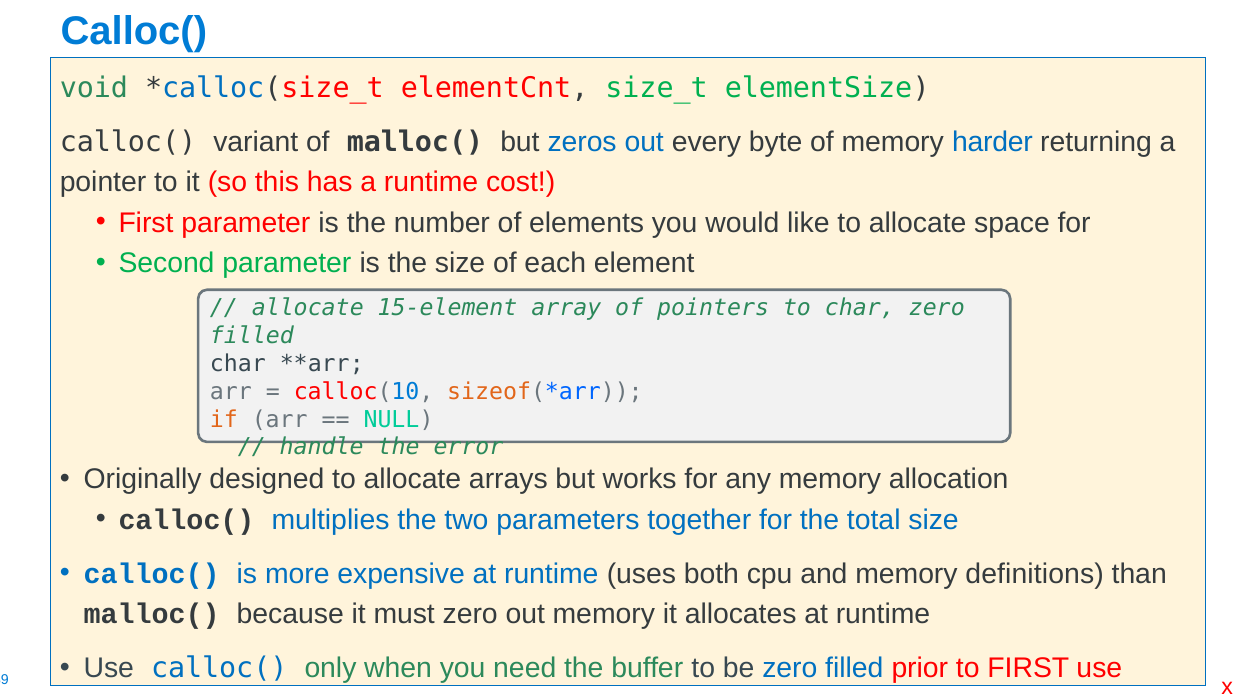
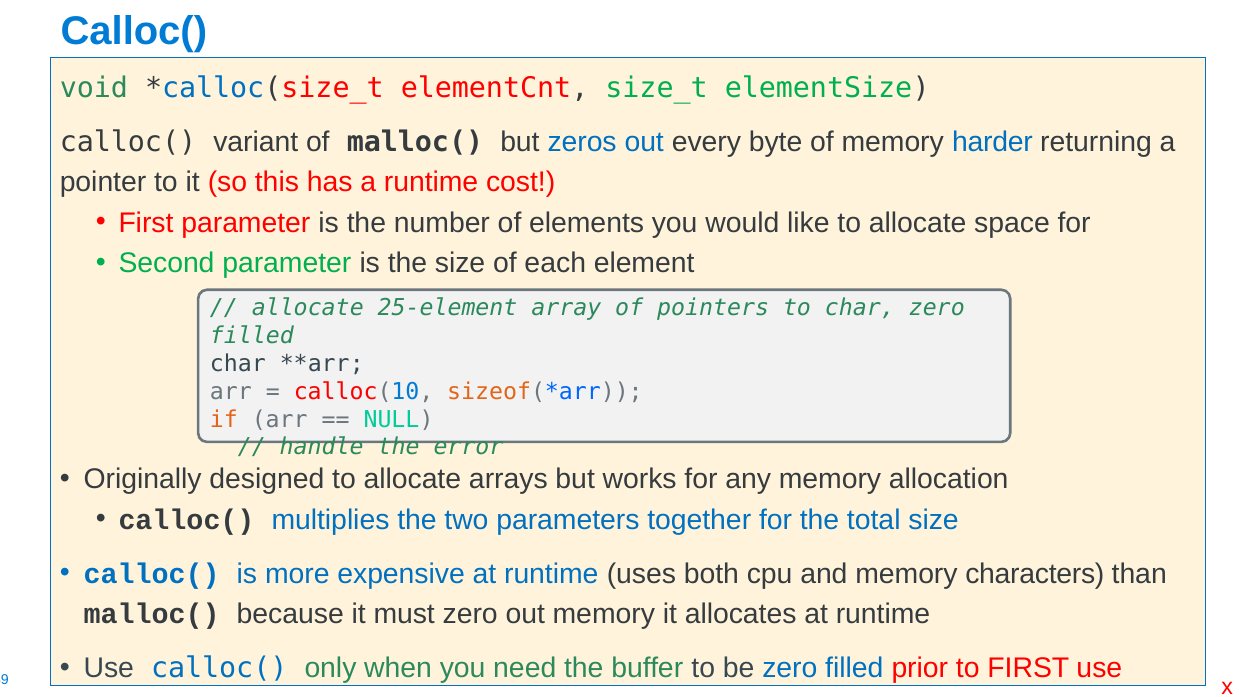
15-element: 15-element -> 25-element
definitions: definitions -> characters
